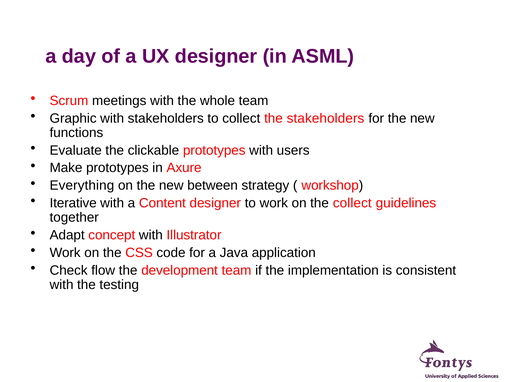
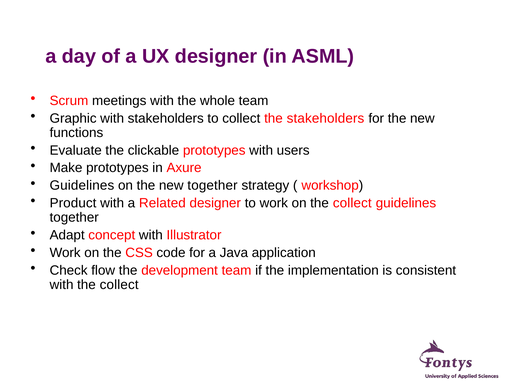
Everything at (82, 185): Everything -> Guidelines
new between: between -> together
Iterative: Iterative -> Product
Content: Content -> Related
with the testing: testing -> collect
